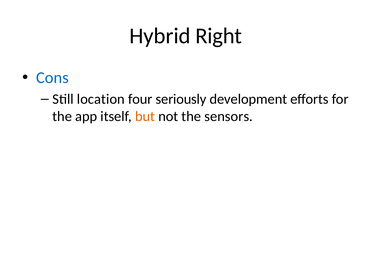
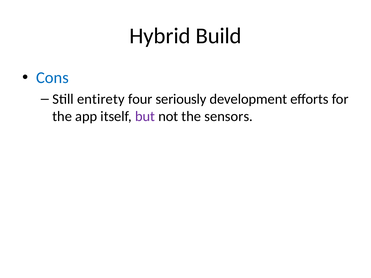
Right: Right -> Build
location: location -> entirety
but colour: orange -> purple
